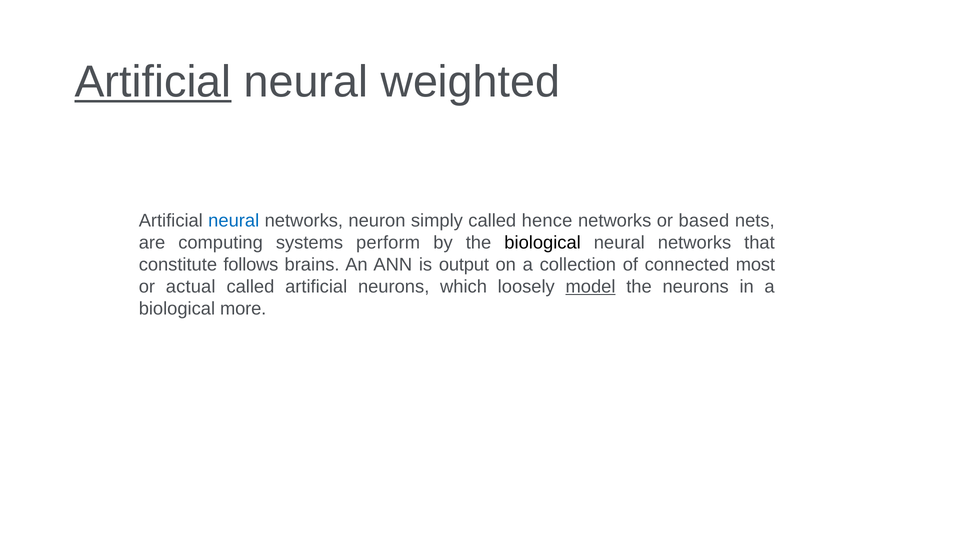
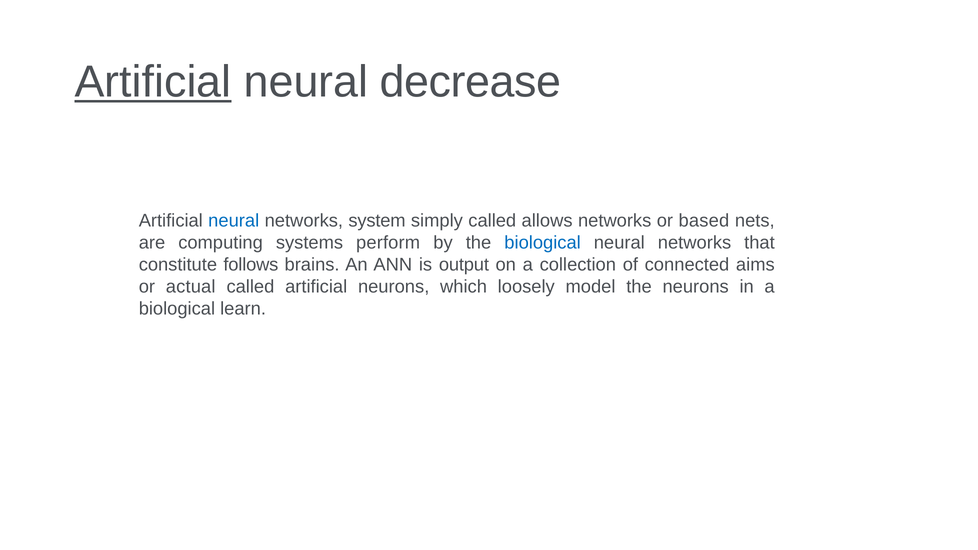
weighted: weighted -> decrease
neuron: neuron -> system
hence: hence -> allows
biological at (543, 243) colour: black -> blue
most: most -> aims
model underline: present -> none
more: more -> learn
